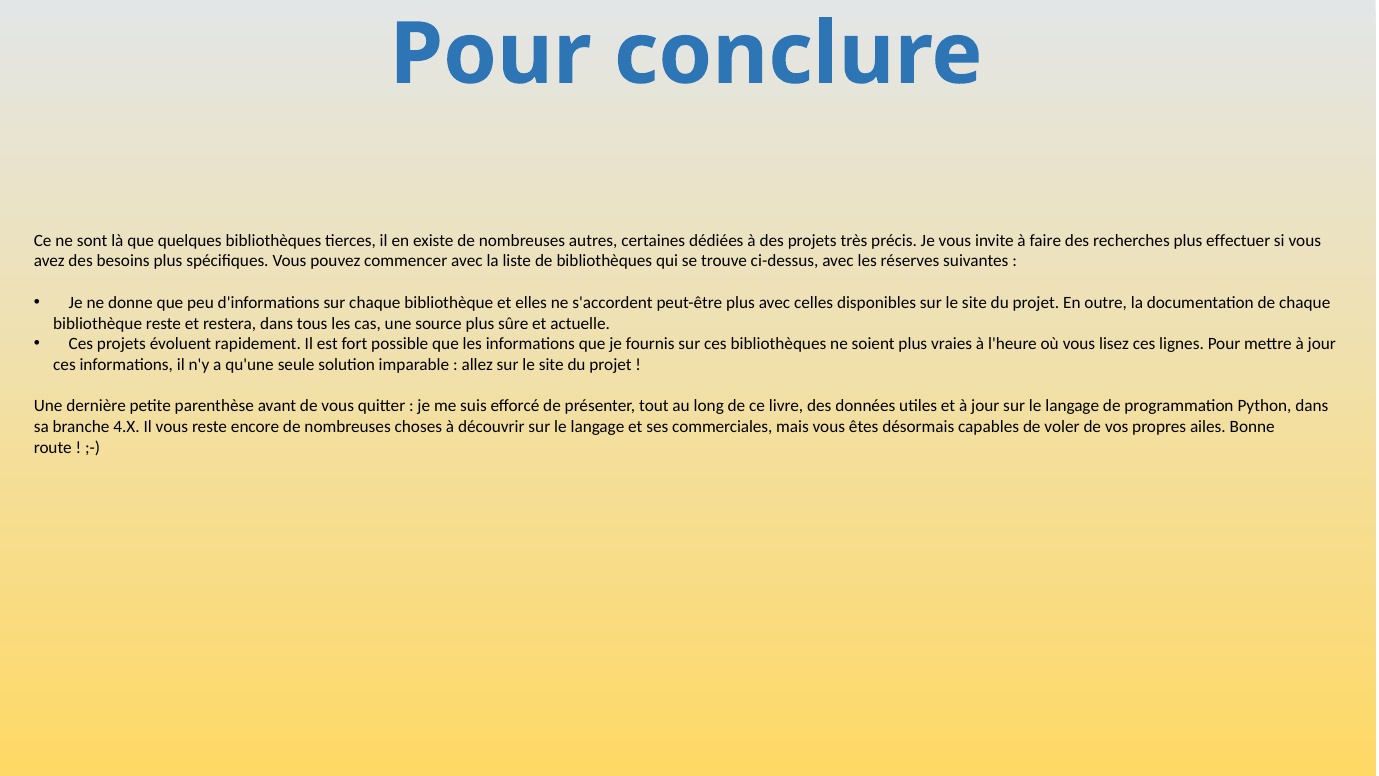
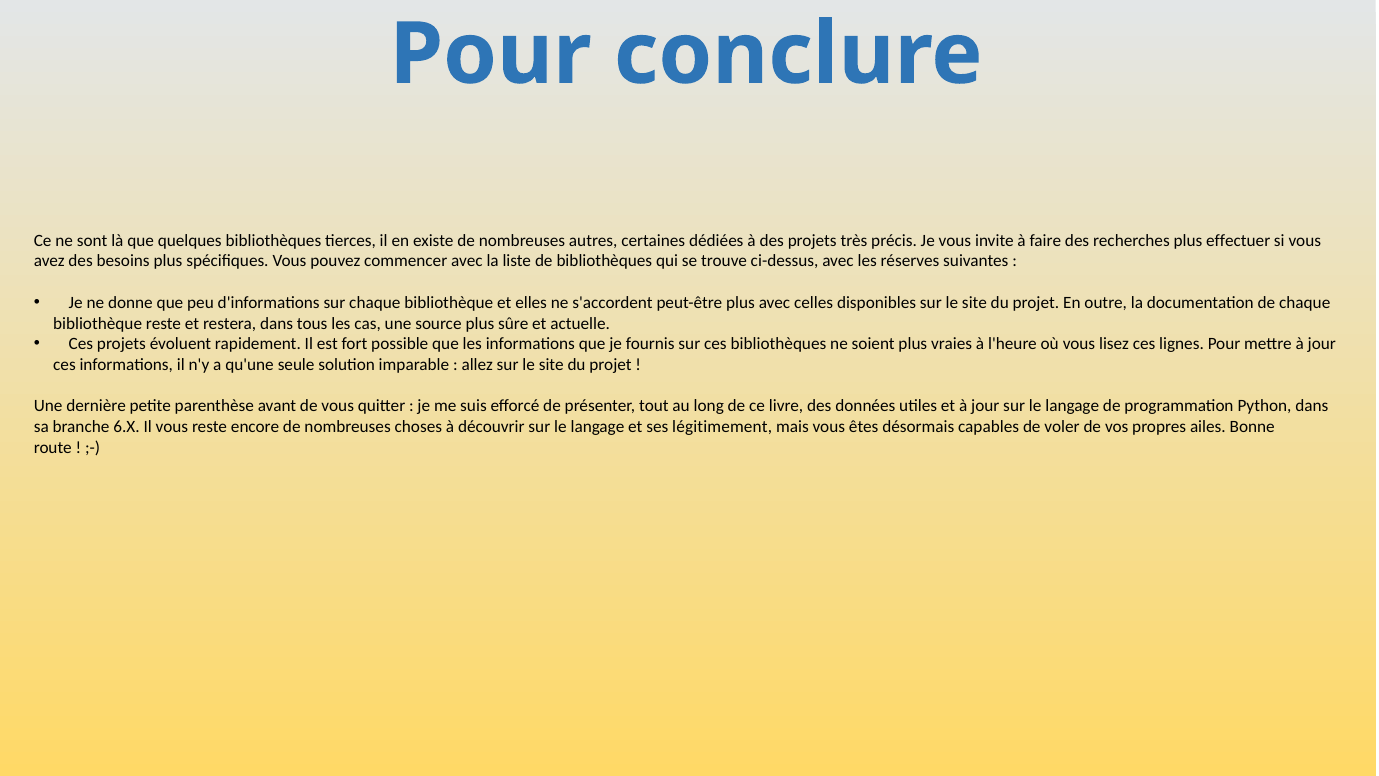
4.X: 4.X -> 6.X
commerciales: commerciales -> légitimement
